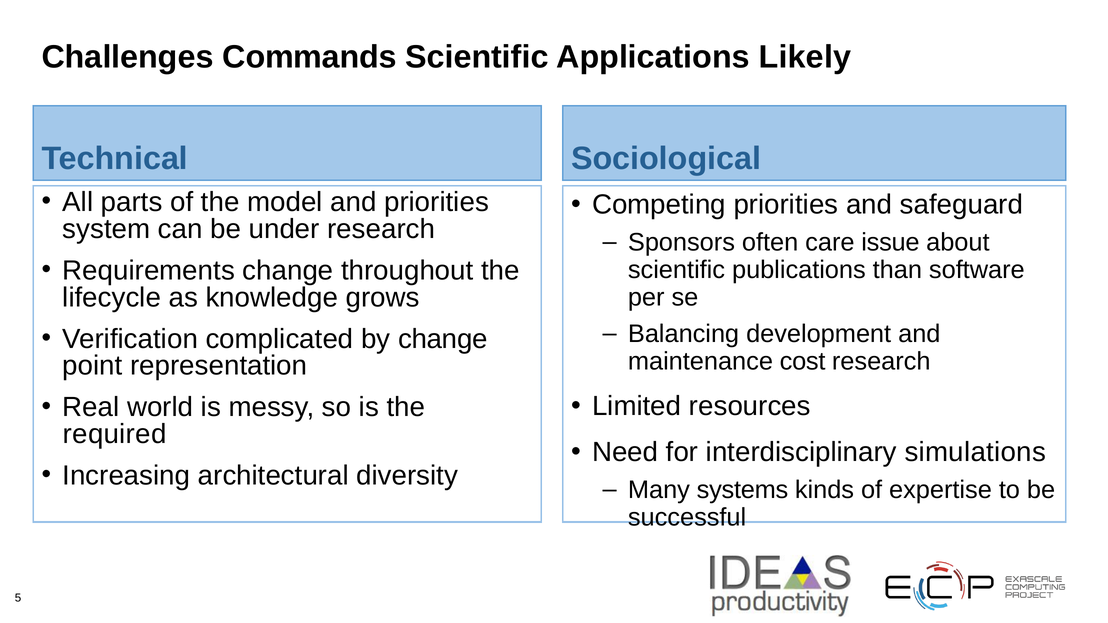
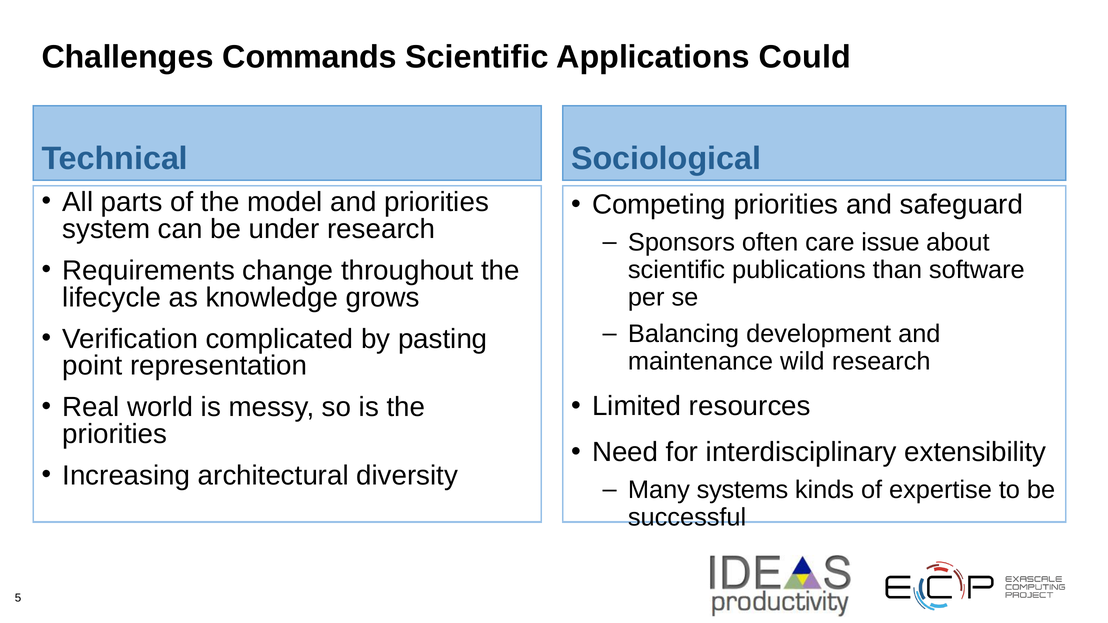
Likely: Likely -> Could
by change: change -> pasting
cost: cost -> wild
required at (115, 434): required -> priorities
simulations: simulations -> extensibility
